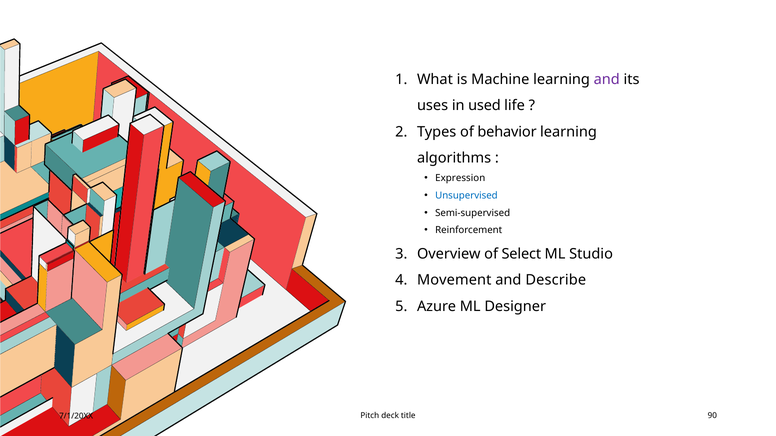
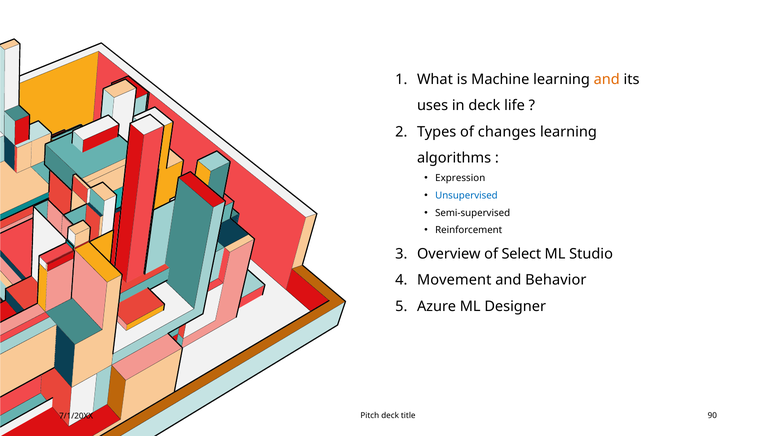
and at (607, 80) colour: purple -> orange
in used: used -> deck
behavior: behavior -> changes
Describe: Describe -> Behavior
